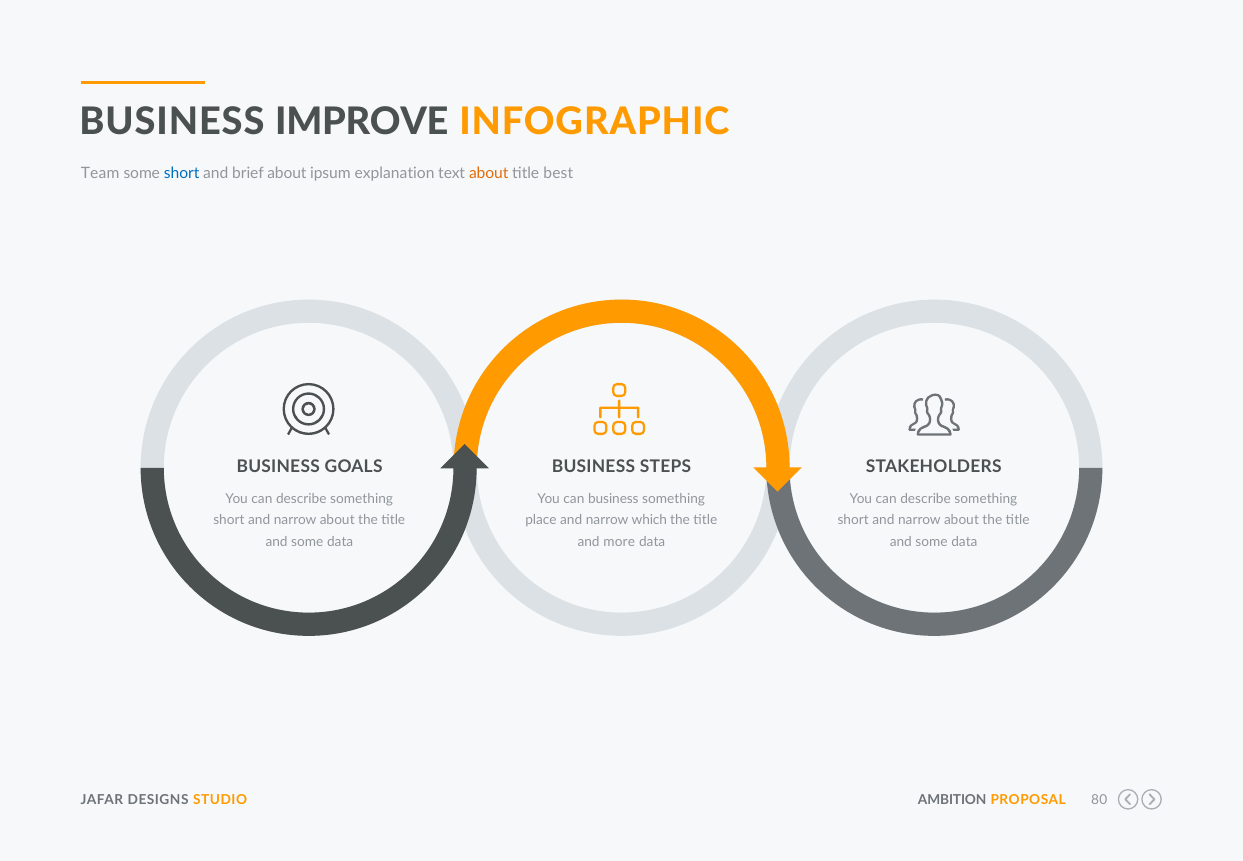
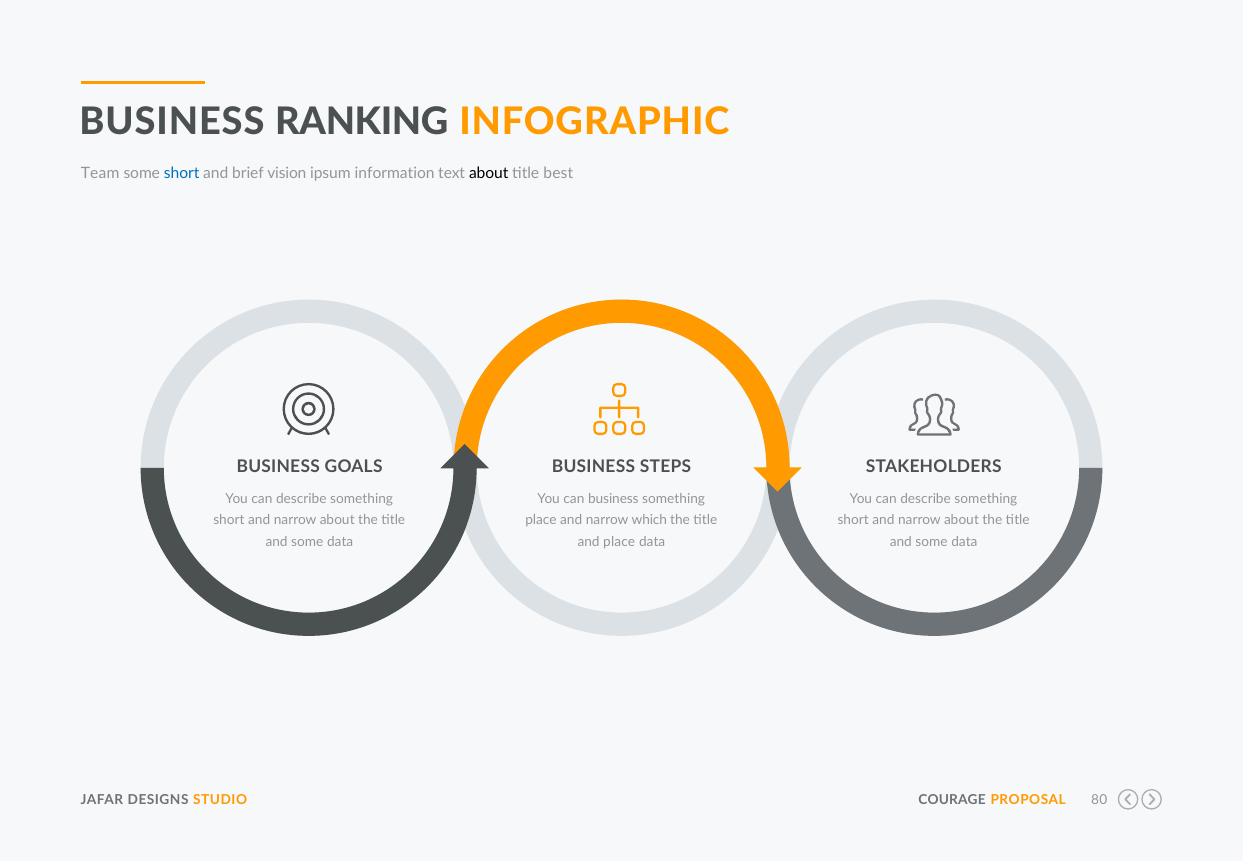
IMPROVE: IMPROVE -> RANKING
brief about: about -> vision
explanation: explanation -> information
about at (489, 173) colour: orange -> black
and more: more -> place
AMBITION: AMBITION -> COURAGE
